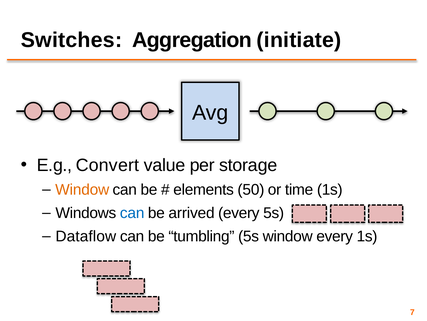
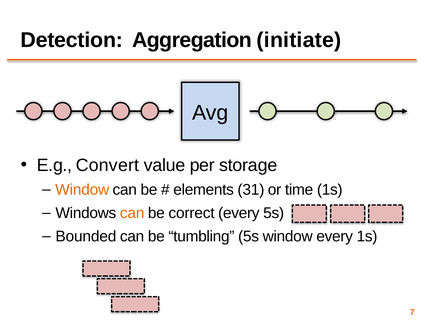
Switches: Switches -> Detection
50: 50 -> 31
can at (132, 213) colour: blue -> orange
arrived: arrived -> correct
Dataflow: Dataflow -> Bounded
